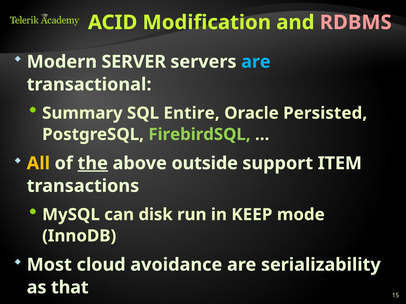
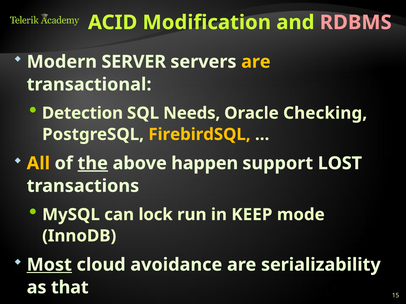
are at (256, 62) colour: light blue -> yellow
Summary: Summary -> Detection
Entire: Entire -> Needs
Persisted: Persisted -> Checking
FirebirdSQL colour: light green -> yellow
outside: outside -> happen
ITEM: ITEM -> LOST
disk: disk -> lock
Most underline: none -> present
